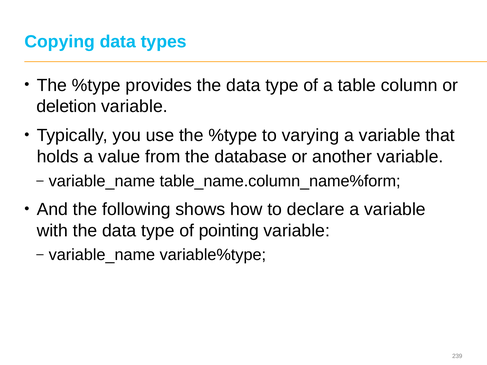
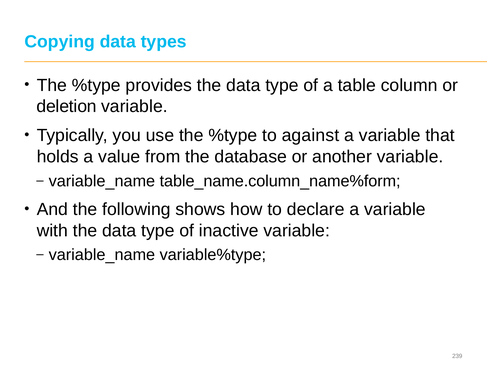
varying: varying -> against
pointing: pointing -> inactive
